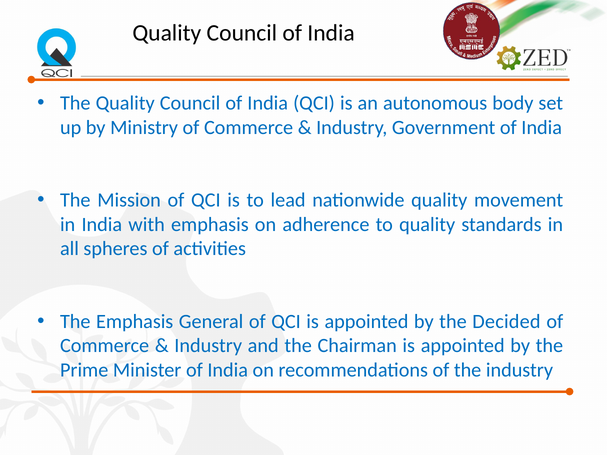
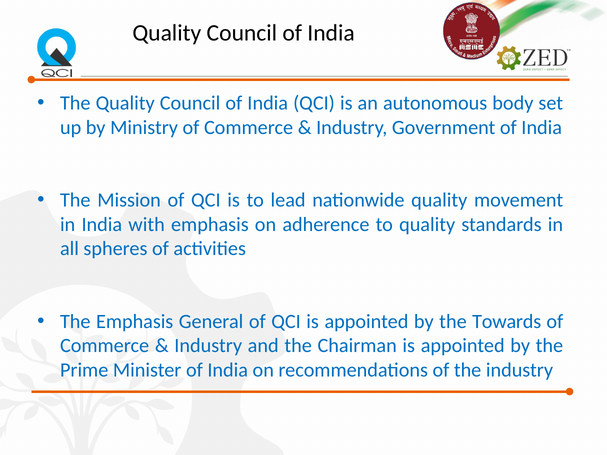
Decided: Decided -> Towards
